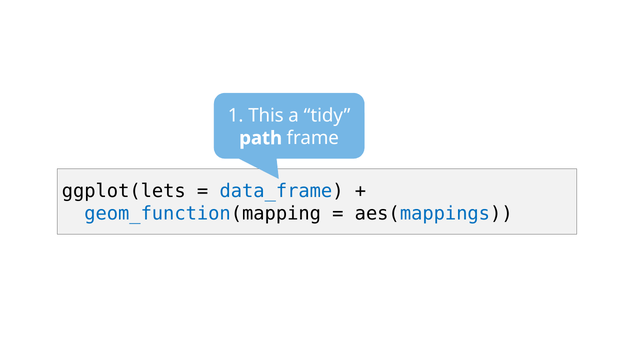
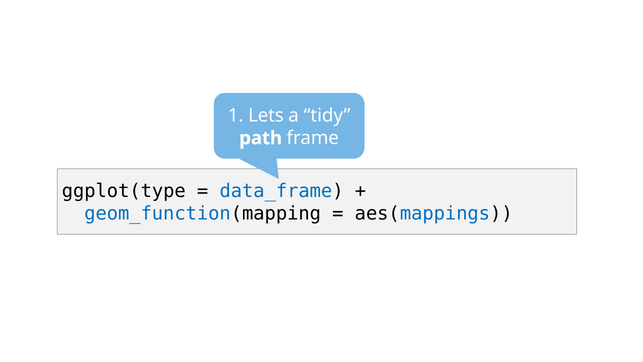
This: This -> Lets
ggplot(lets: ggplot(lets -> ggplot(type
